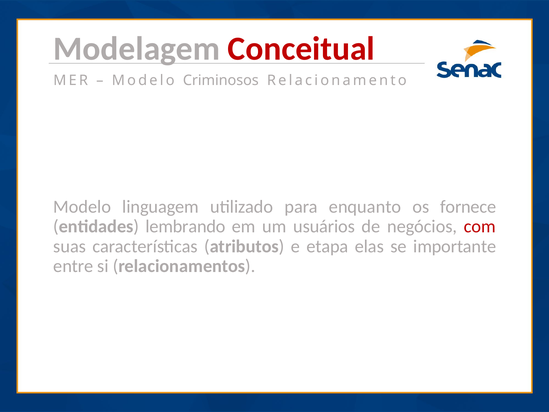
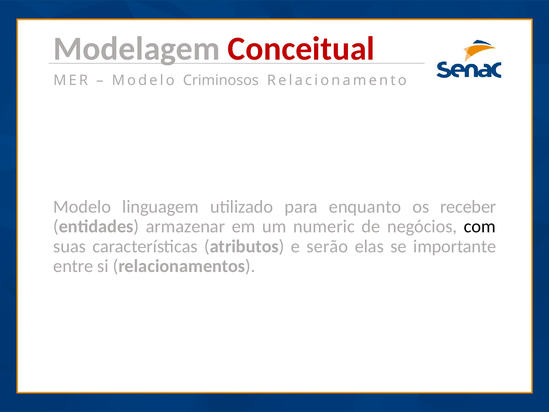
fornece: fornece -> receber
lembrando: lembrando -> armazenar
usuários: usuários -> numeric
com colour: red -> black
etapa: etapa -> serão
